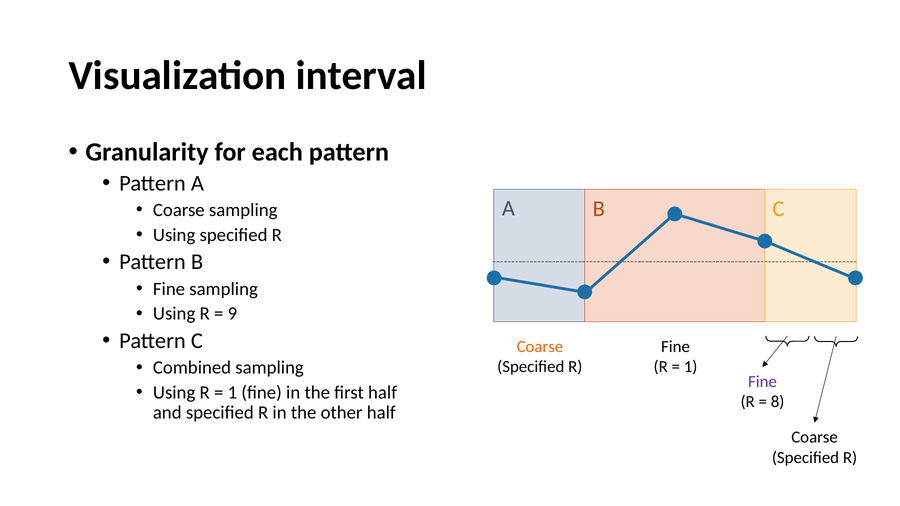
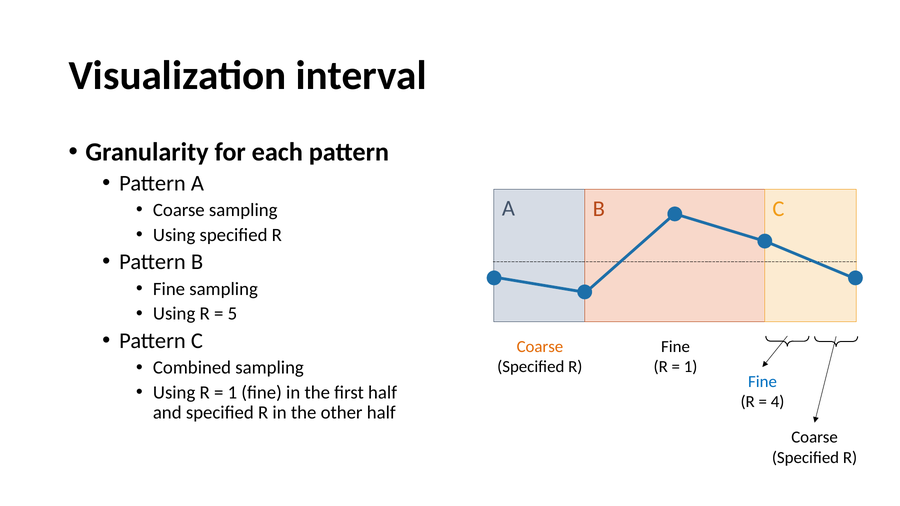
9: 9 -> 5
Fine at (762, 382) colour: purple -> blue
8: 8 -> 4
